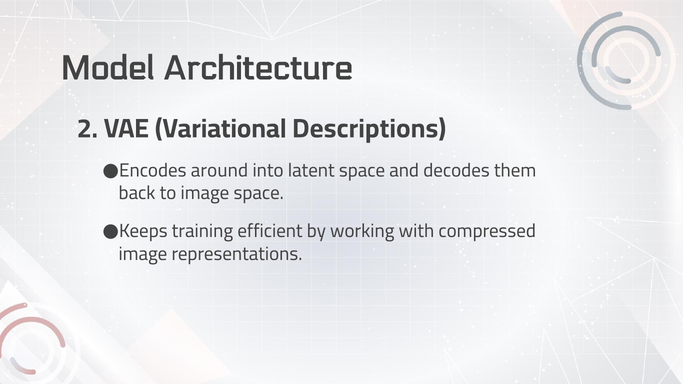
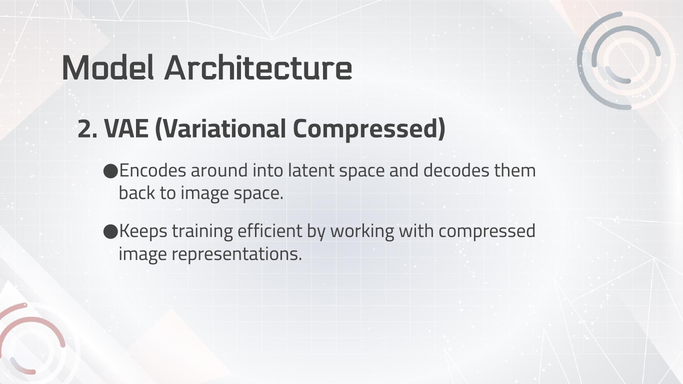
Variational Descriptions: Descriptions -> Compressed
